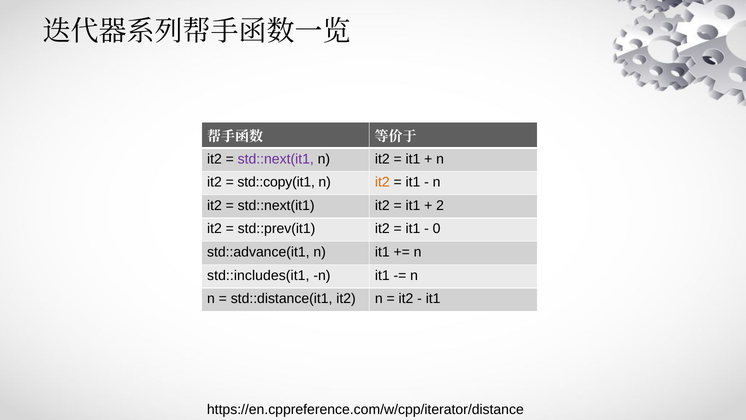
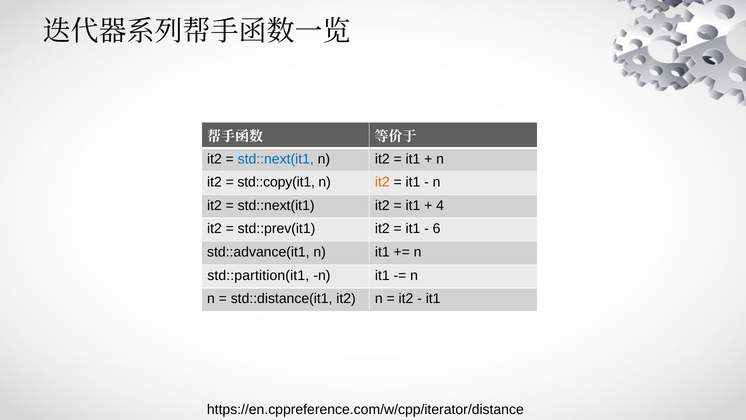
std::next(it1 at (276, 159) colour: purple -> blue
2: 2 -> 4
0: 0 -> 6
std::includes(it1: std::includes(it1 -> std::partition(it1
